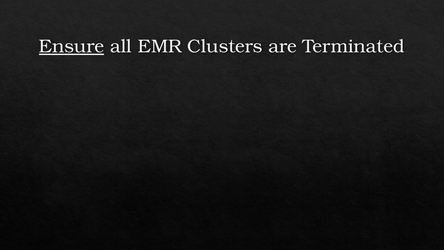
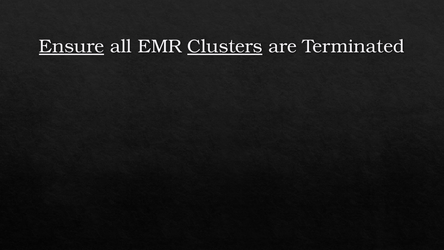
Clusters underline: none -> present
